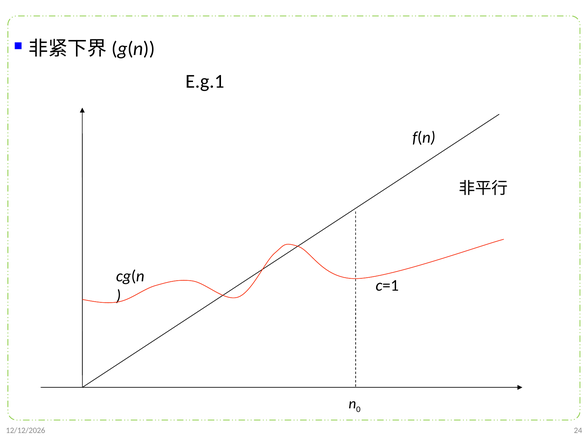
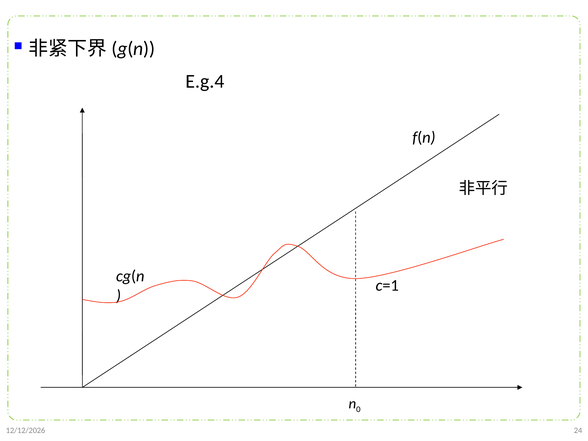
E.g.1: E.g.1 -> E.g.4
